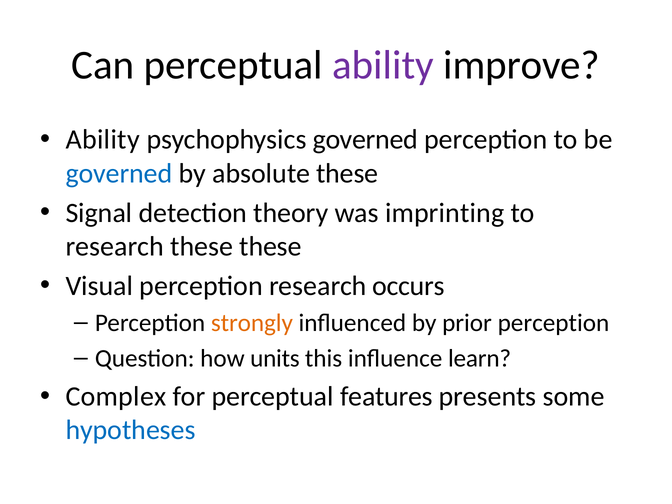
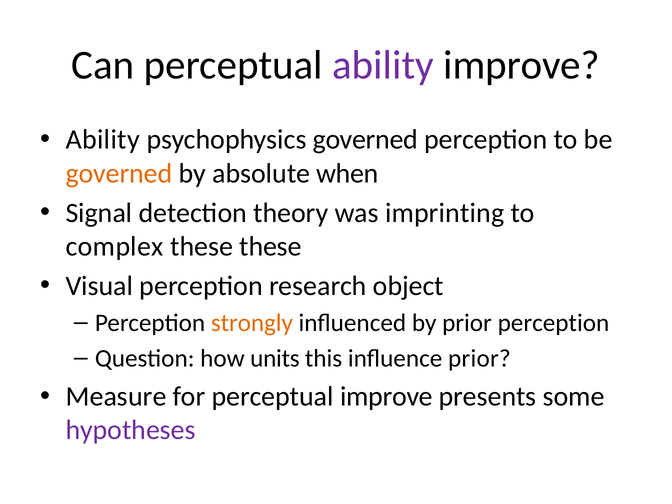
governed at (119, 173) colour: blue -> orange
absolute these: these -> when
research at (115, 246): research -> complex
occurs: occurs -> object
influence learn: learn -> prior
Complex: Complex -> Measure
perceptual features: features -> improve
hypotheses colour: blue -> purple
